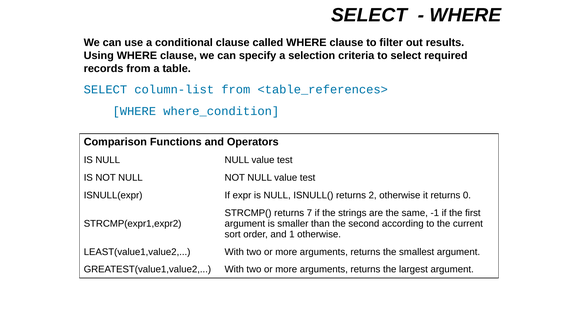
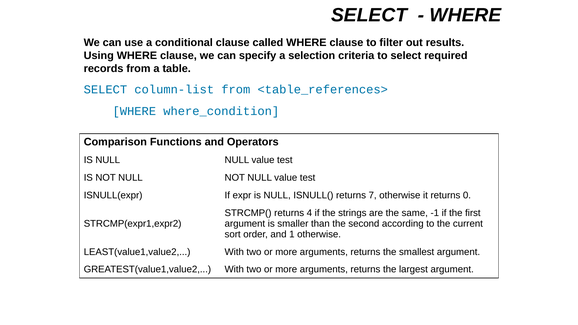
2: 2 -> 7
7: 7 -> 4
